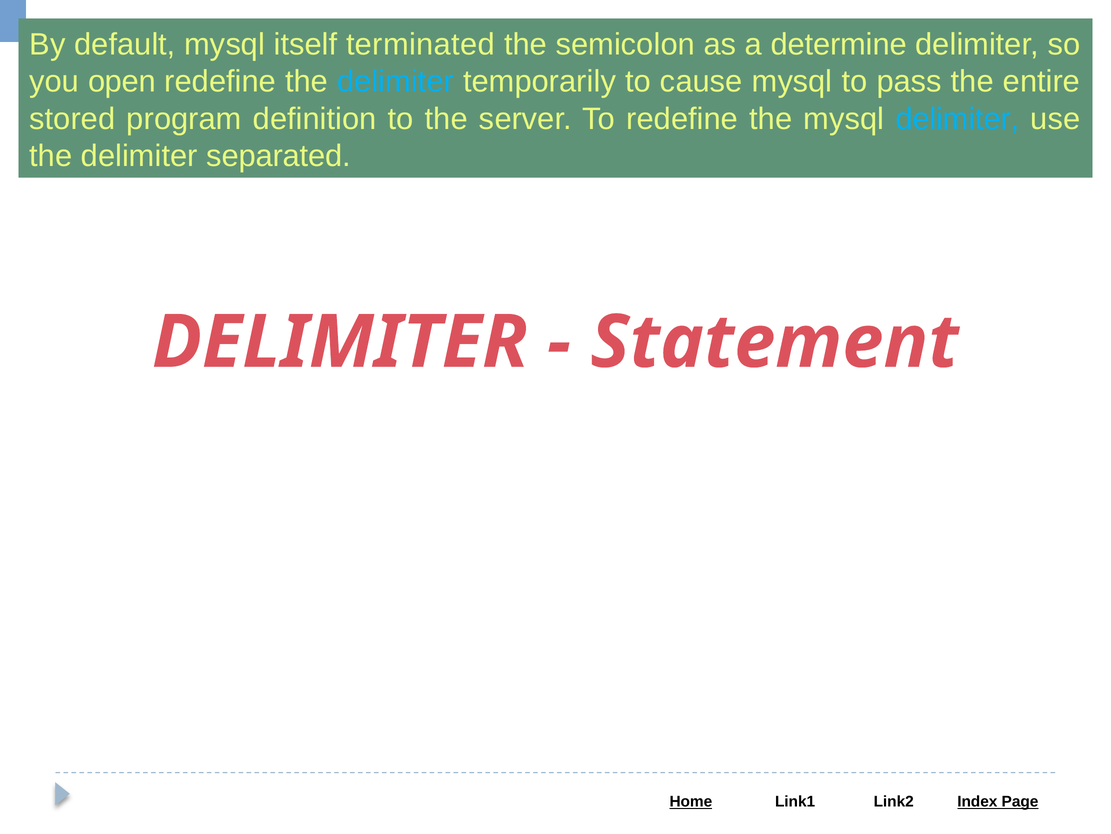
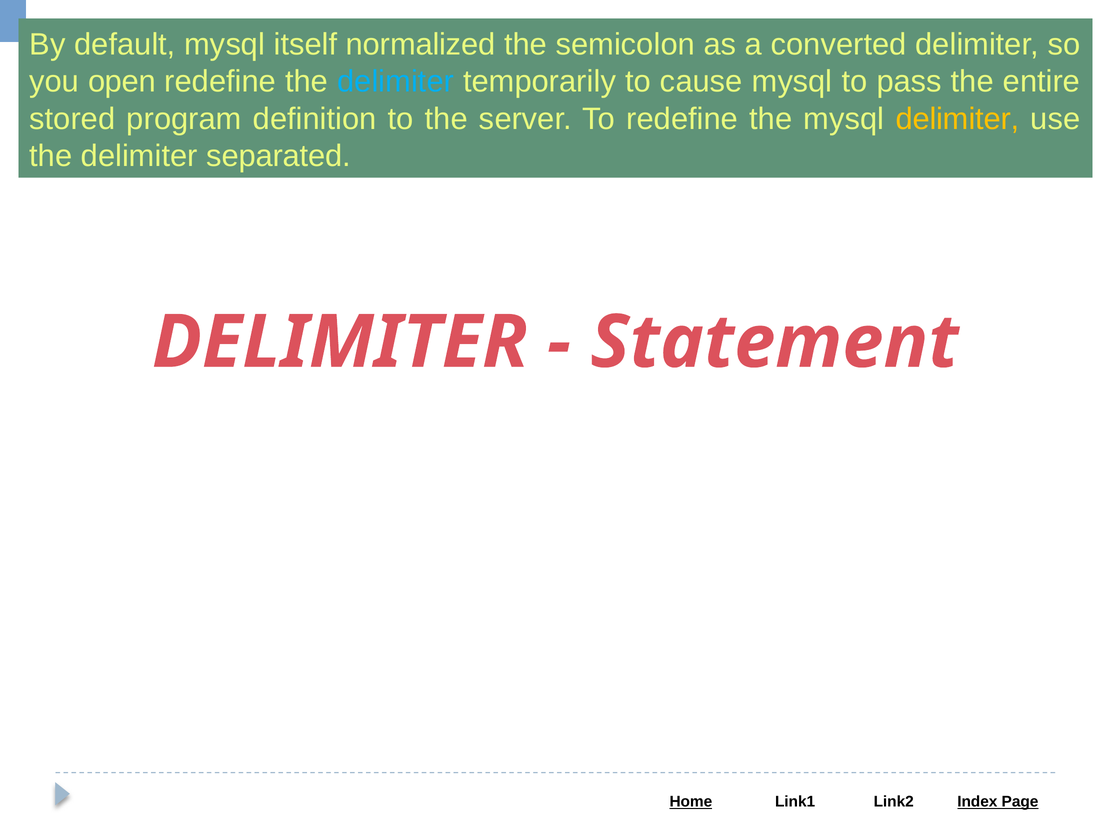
terminated: terminated -> normalized
determine: determine -> converted
delimiter at (957, 119) colour: light blue -> yellow
